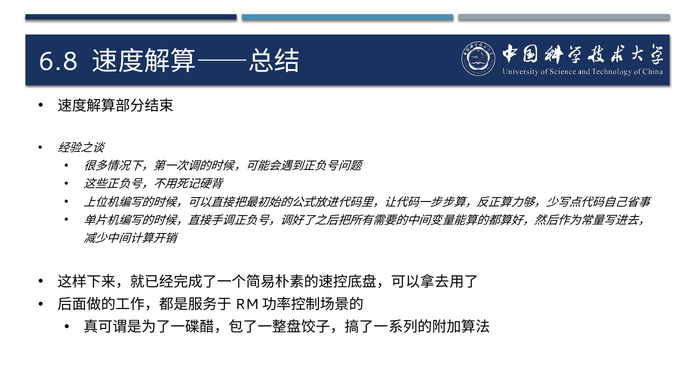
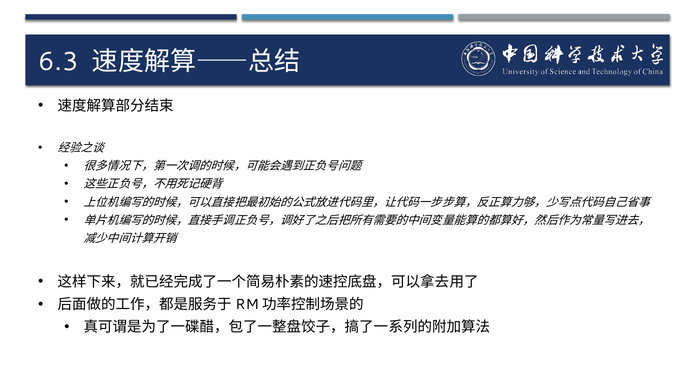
6.8: 6.8 -> 6.3
